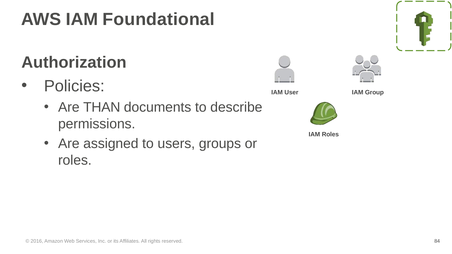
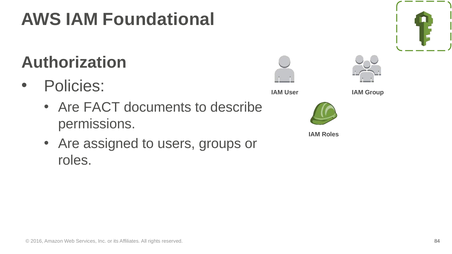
THAN: THAN -> FACT
